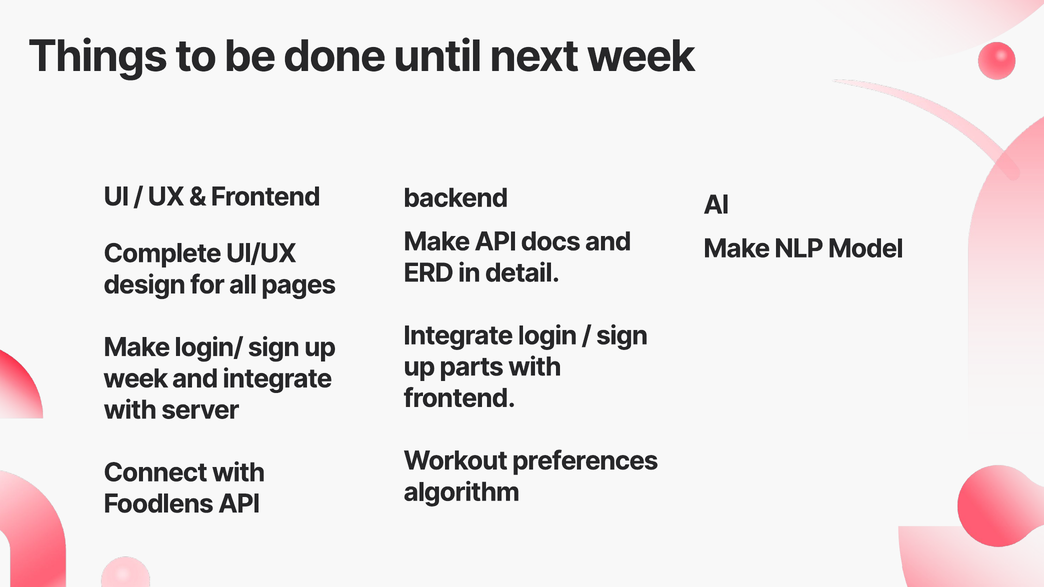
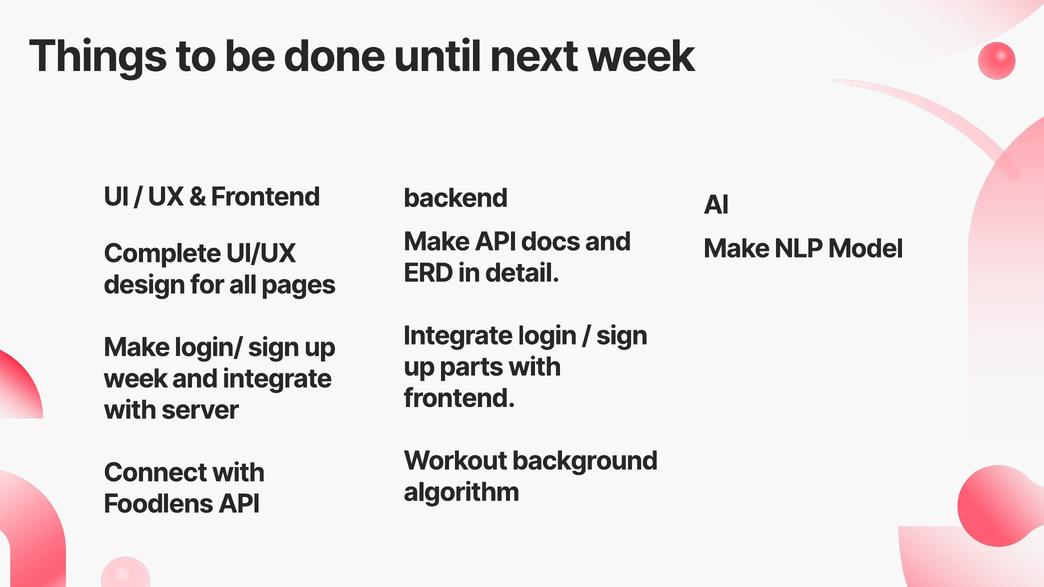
preferences: preferences -> background
